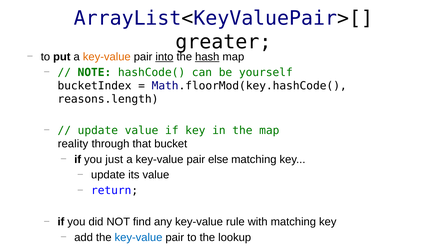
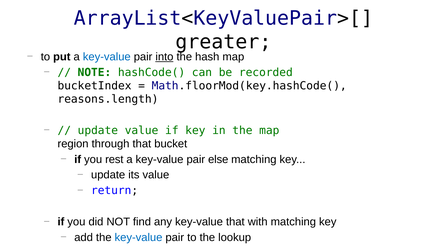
key-value at (107, 57) colour: orange -> blue
hash underline: present -> none
yourself: yourself -> recorded
reality: reality -> region
just: just -> rest
key-value rule: rule -> that
